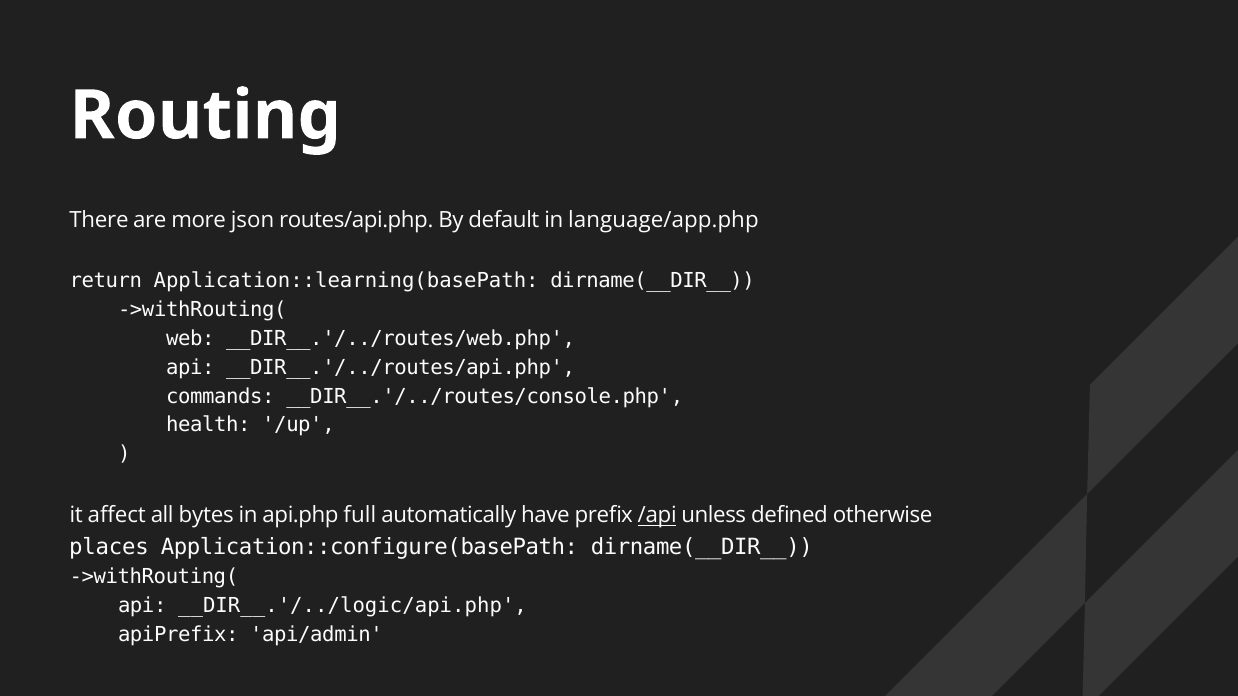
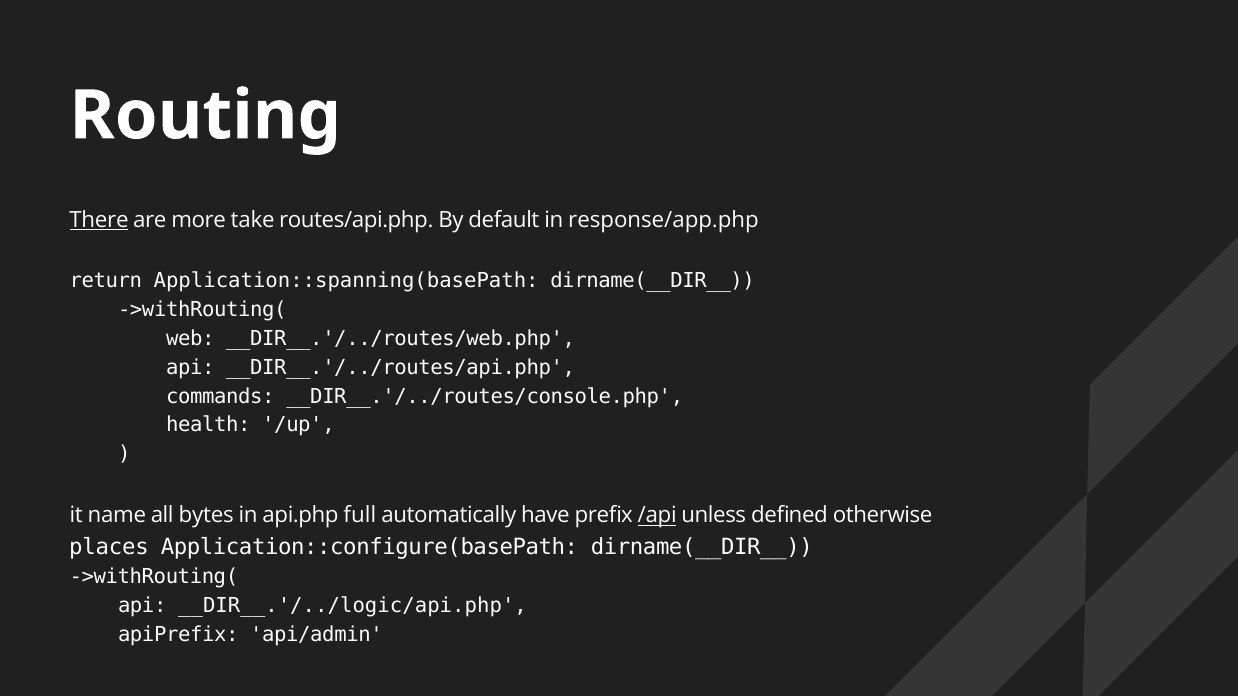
There underline: none -> present
json: json -> take
language/app.php: language/app.php -> response/app.php
Application::learning(basePath: Application::learning(basePath -> Application::spanning(basePath
affect: affect -> name
